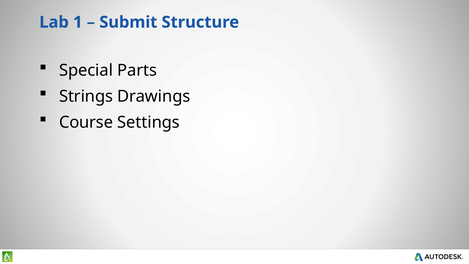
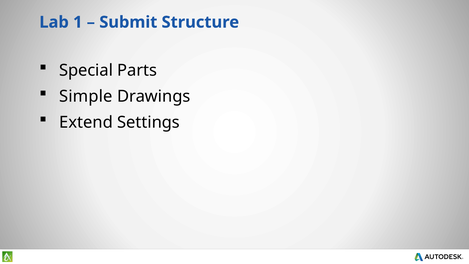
Strings: Strings -> Simple
Course: Course -> Extend
